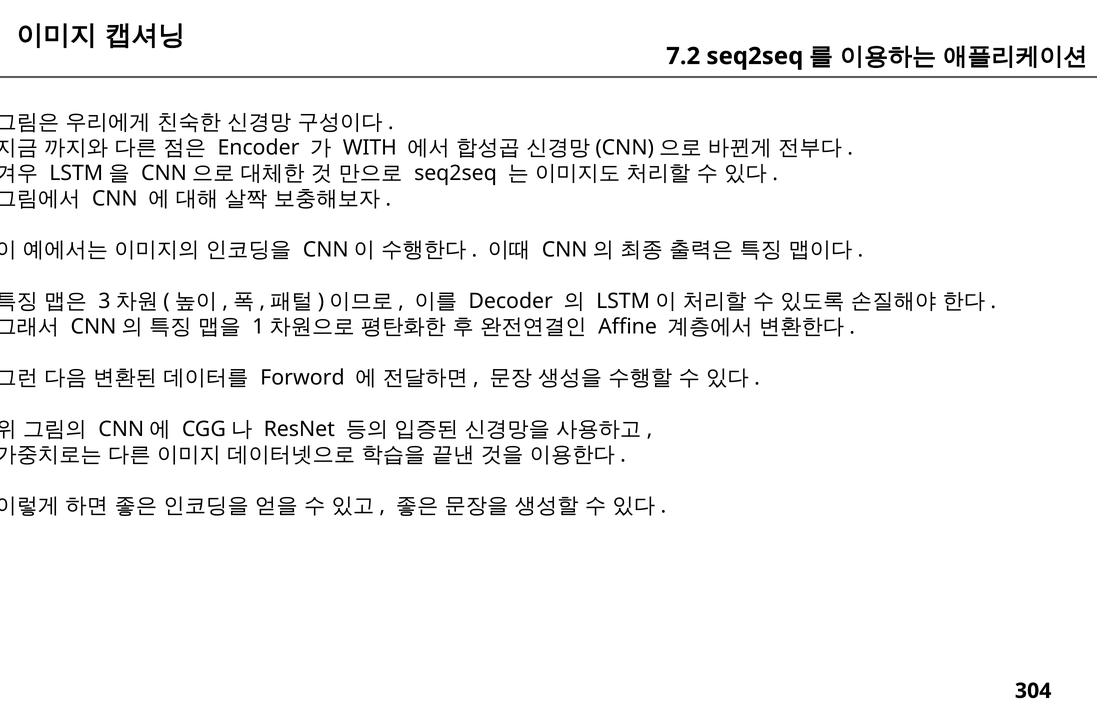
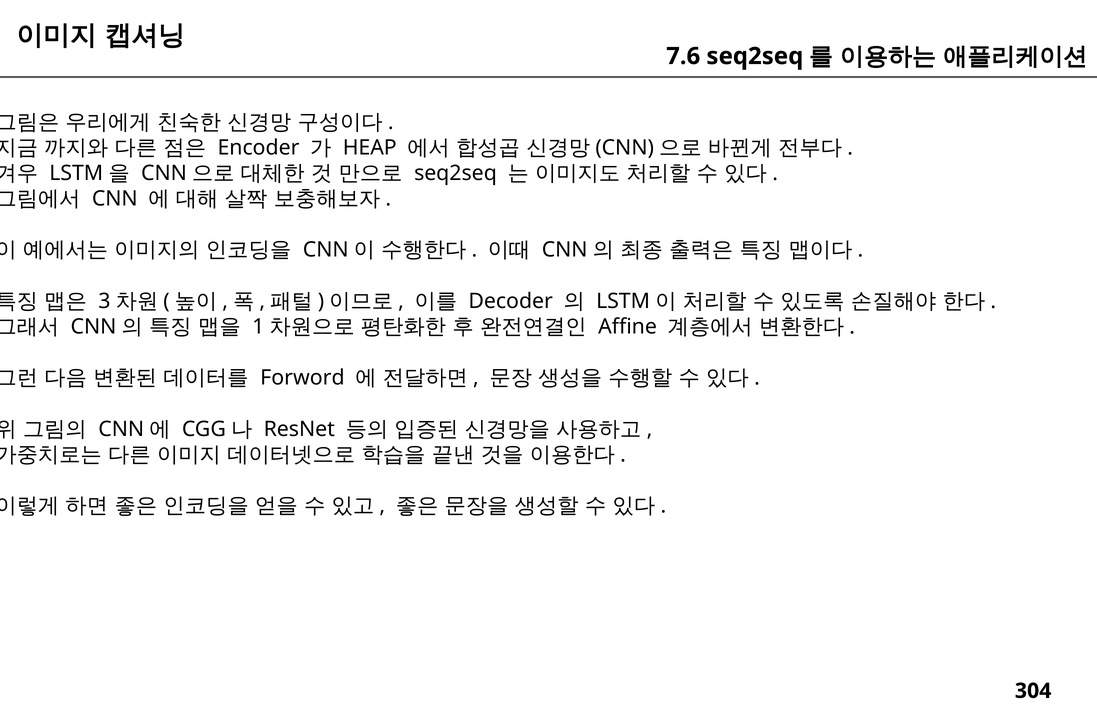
7.2: 7.2 -> 7.6
WITH: WITH -> HEAP
